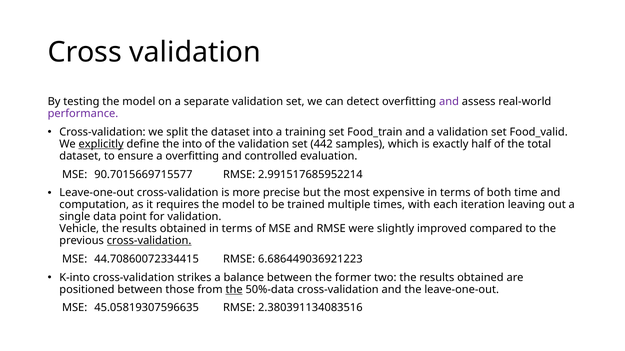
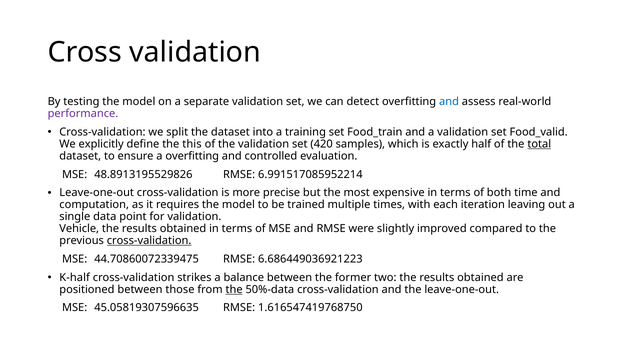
and at (449, 102) colour: purple -> blue
explicitly underline: present -> none
the into: into -> this
442: 442 -> 420
total underline: none -> present
90.7015669715577: 90.7015669715577 -> 48.8913195529826
2.991517685952214: 2.991517685952214 -> 6.991517085952214
44.70860072334415: 44.70860072334415 -> 44.70860072339475
K-into: K-into -> K-half
2.380391134083516: 2.380391134083516 -> 1.616547419768750
